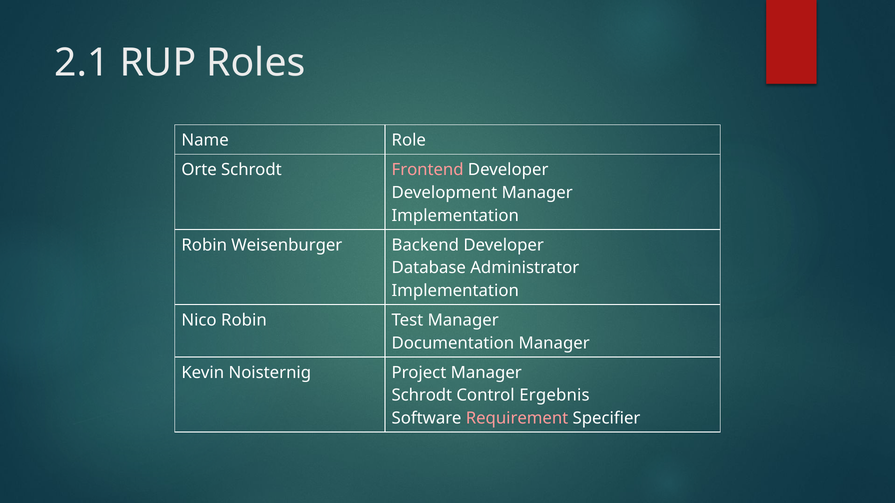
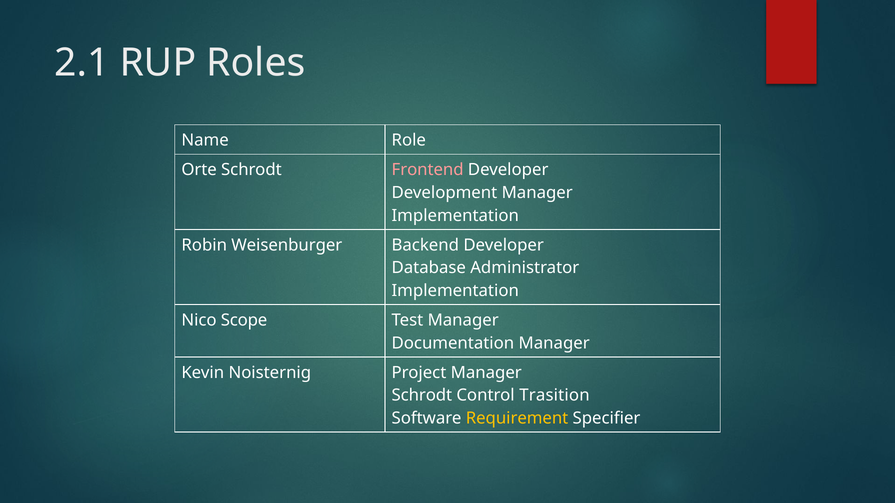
Nico Robin: Robin -> Scope
Ergebnis: Ergebnis -> Trasition
Requirement colour: pink -> yellow
